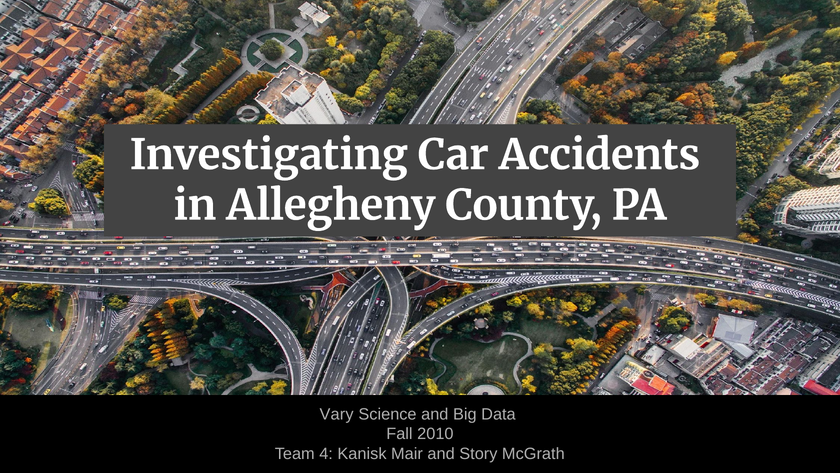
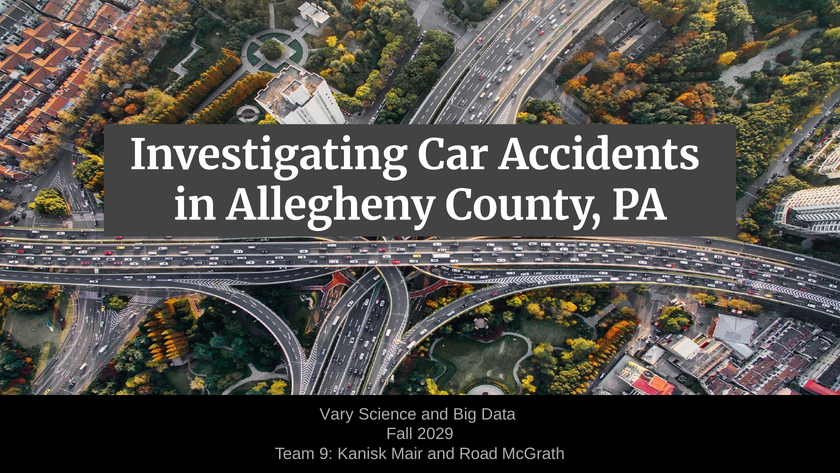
2010: 2010 -> 2029
4: 4 -> 9
Story: Story -> Road
